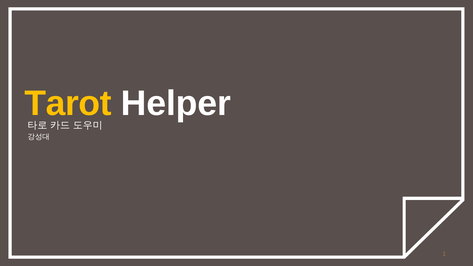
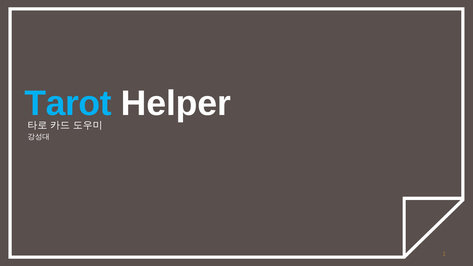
Tarot colour: yellow -> light blue
